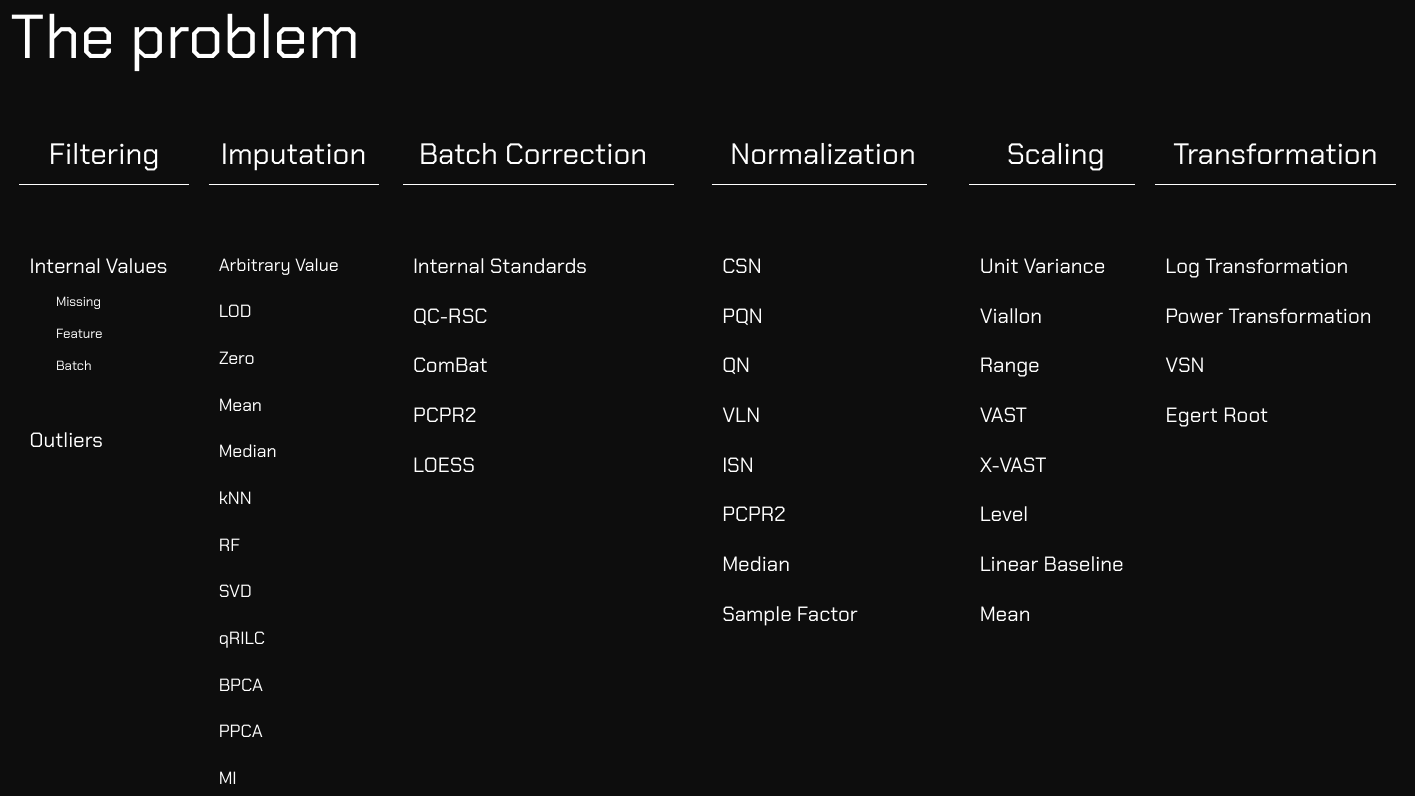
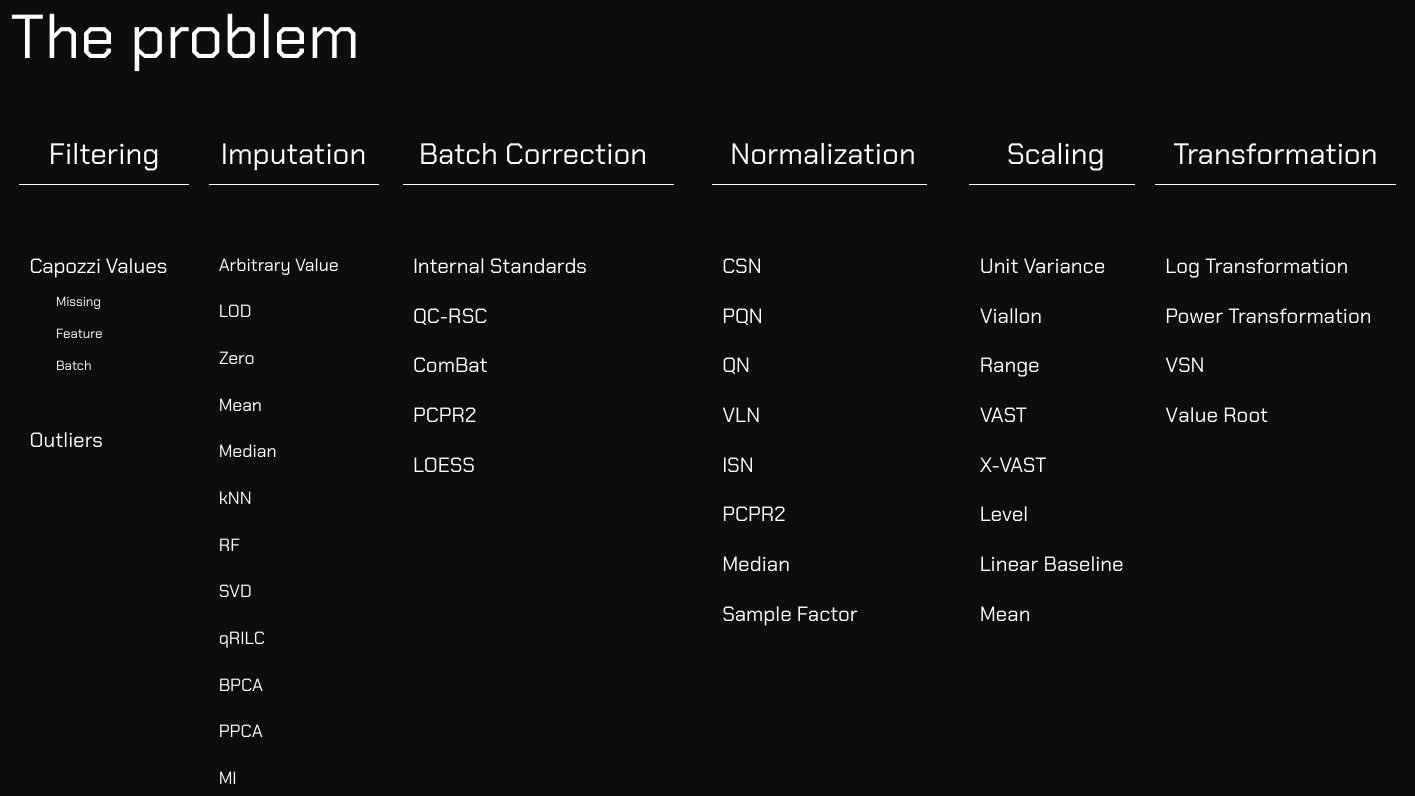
Internal at (65, 267): Internal -> Capozzi
Egert at (1192, 416): Egert -> Value
